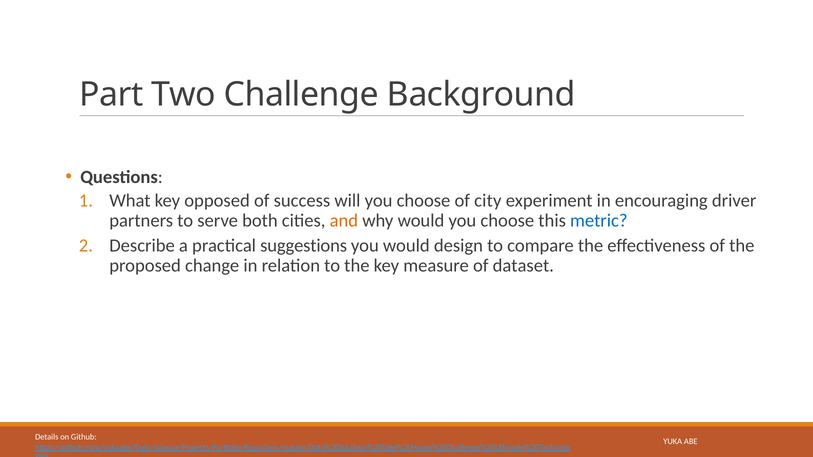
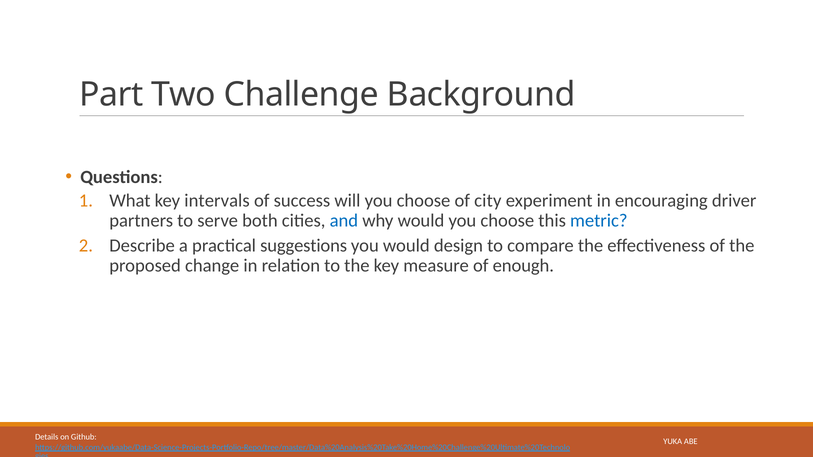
opposed: opposed -> intervals
and colour: orange -> blue
dataset: dataset -> enough
